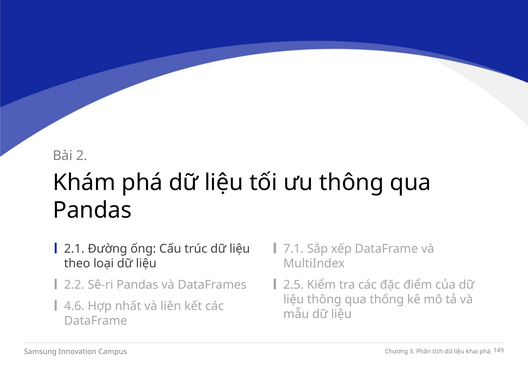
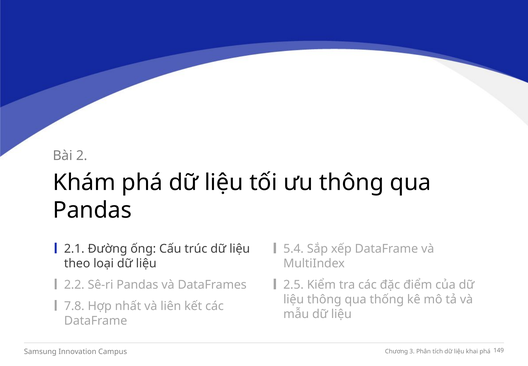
7.1: 7.1 -> 5.4
4.6: 4.6 -> 7.8
